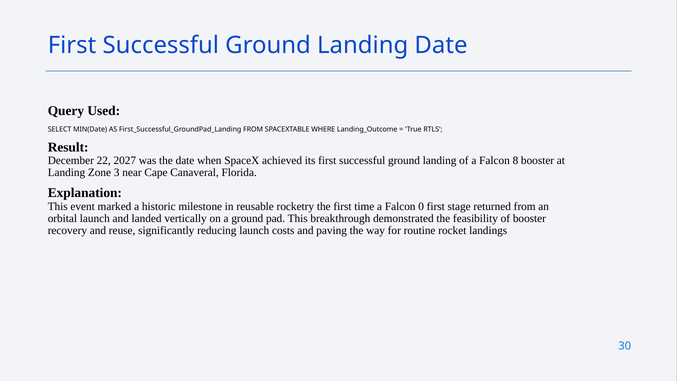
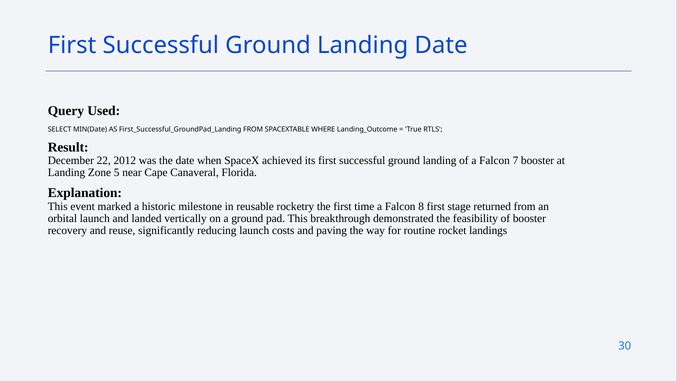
2027: 2027 -> 2012
8: 8 -> 7
3: 3 -> 5
0: 0 -> 8
